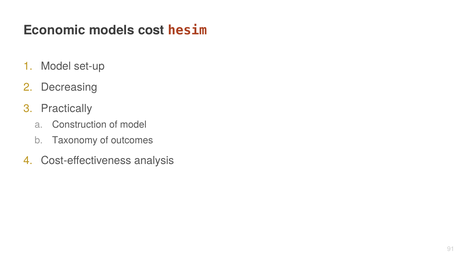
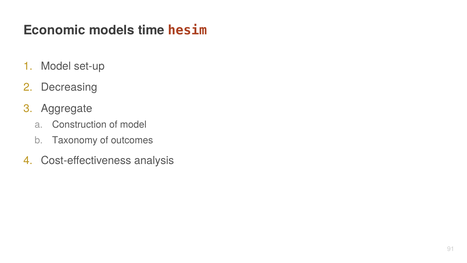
cost: cost -> time
Practically: Practically -> Aggregate
